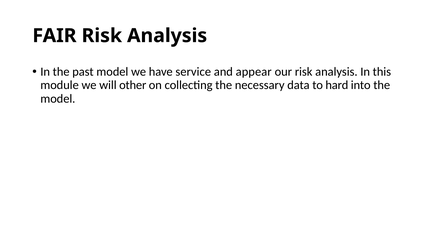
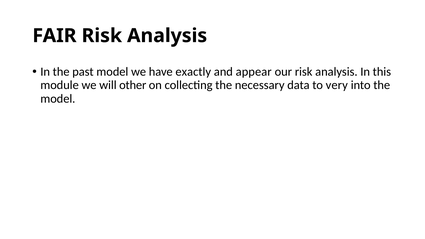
service: service -> exactly
hard: hard -> very
